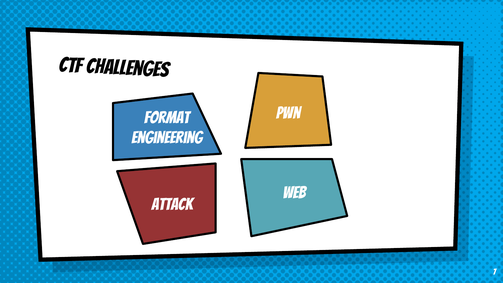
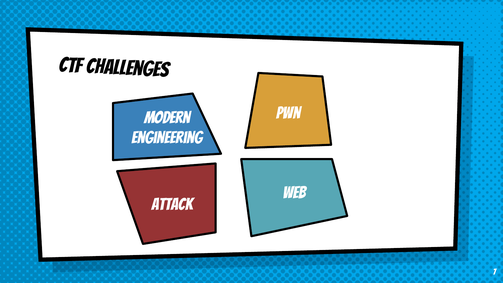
Format: Format -> Modern
